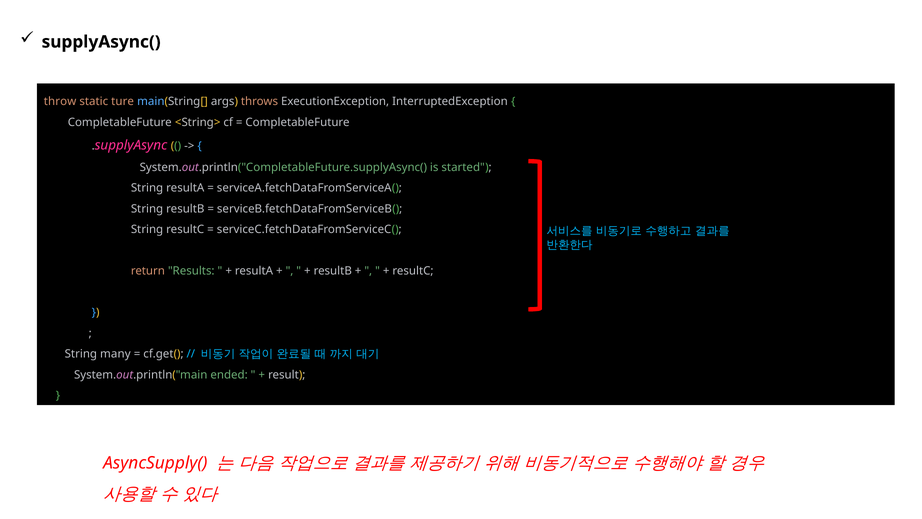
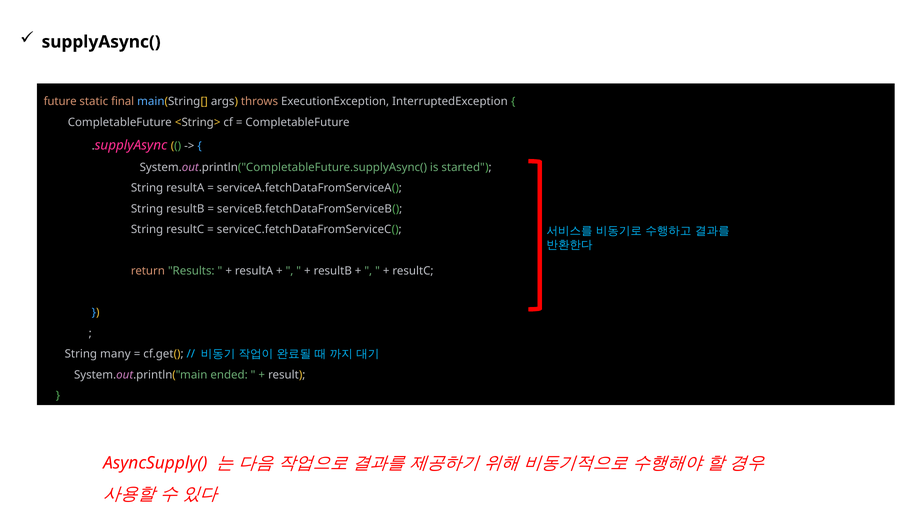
throw: throw -> future
ture: ture -> final
